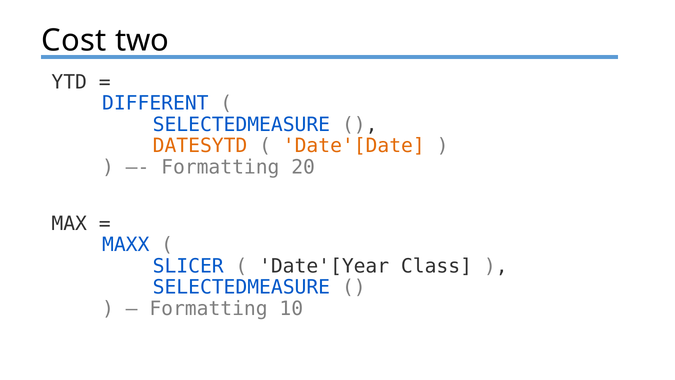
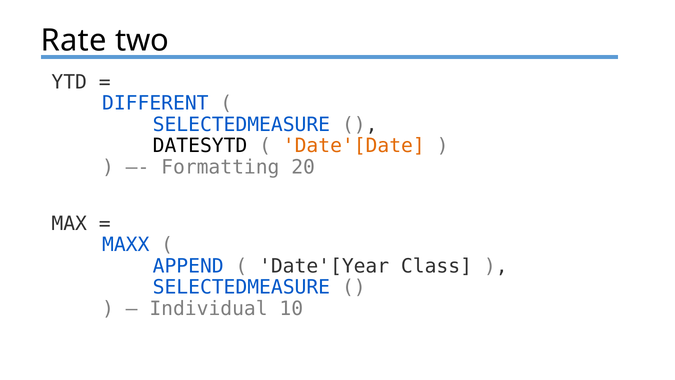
Cost: Cost -> Rate
DATESYTD colour: orange -> black
SLICER: SLICER -> APPEND
Formatting at (209, 308): Formatting -> Individual
